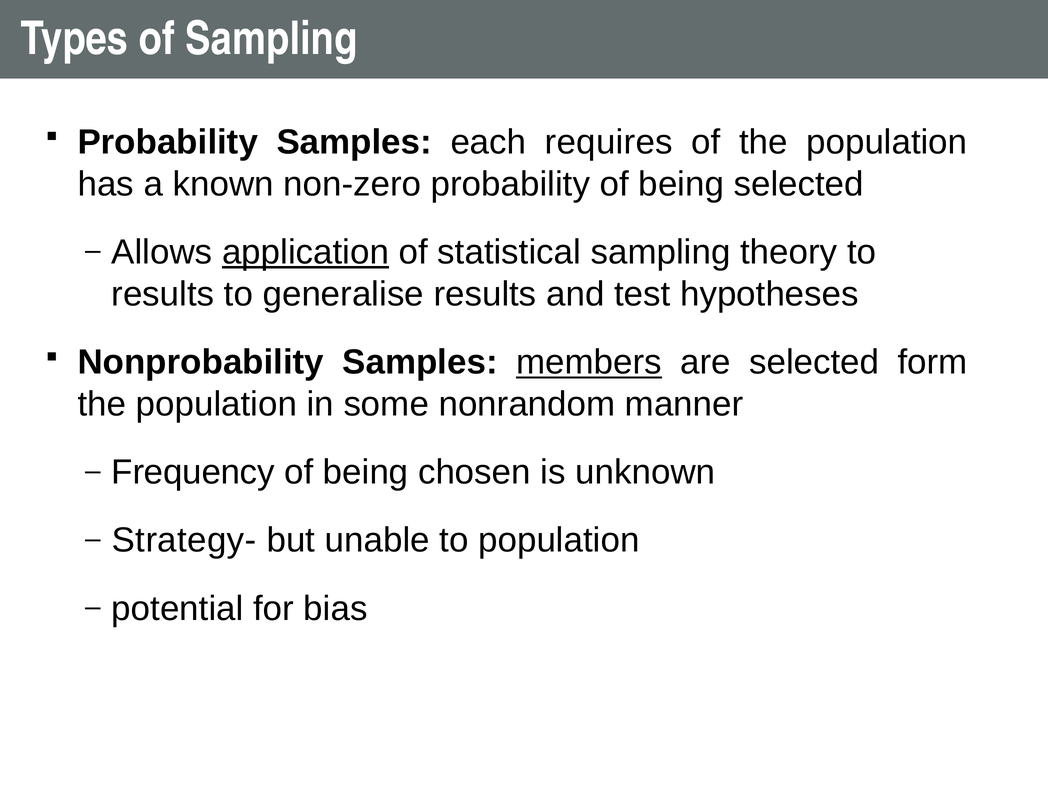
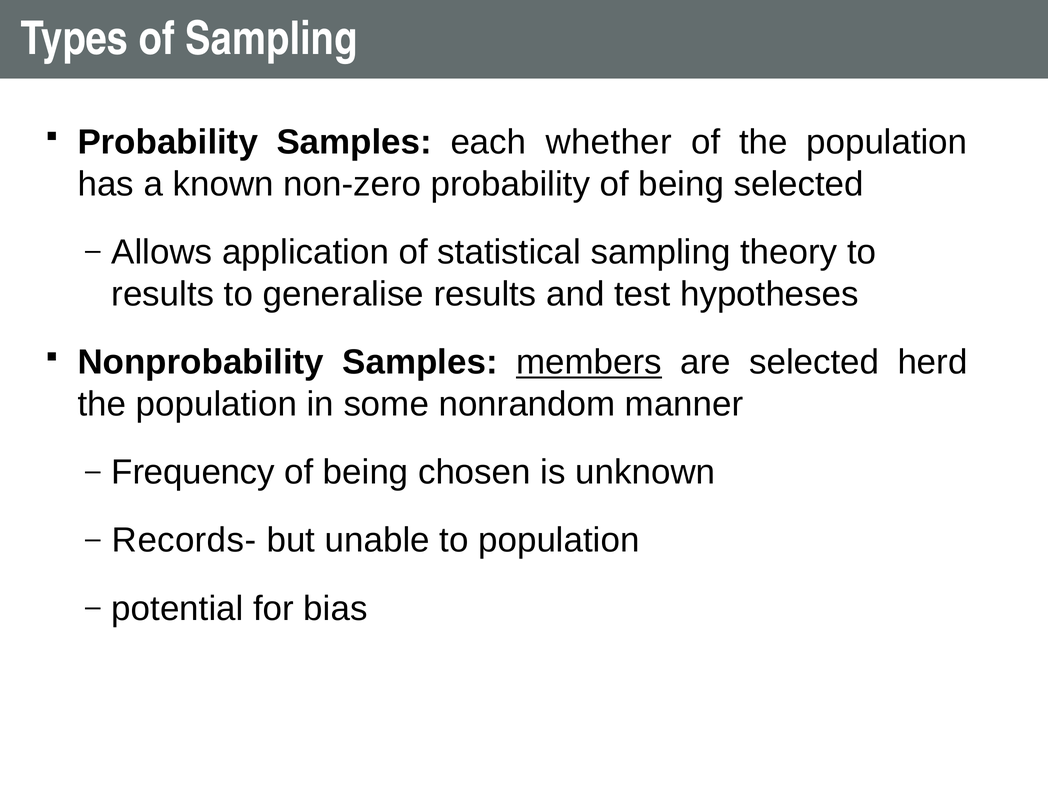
requires: requires -> whether
application underline: present -> none
form: form -> herd
Strategy-: Strategy- -> Records-
